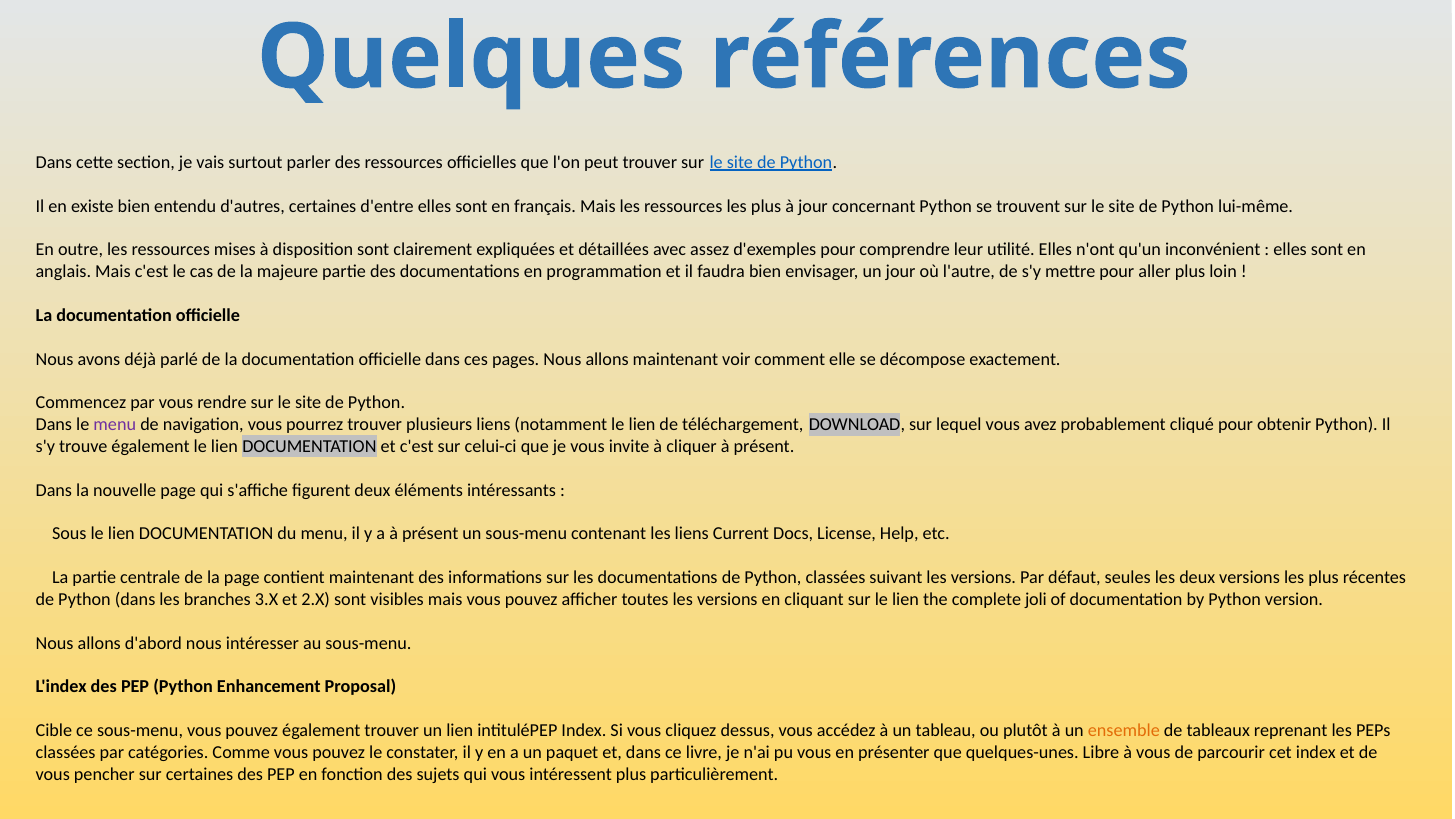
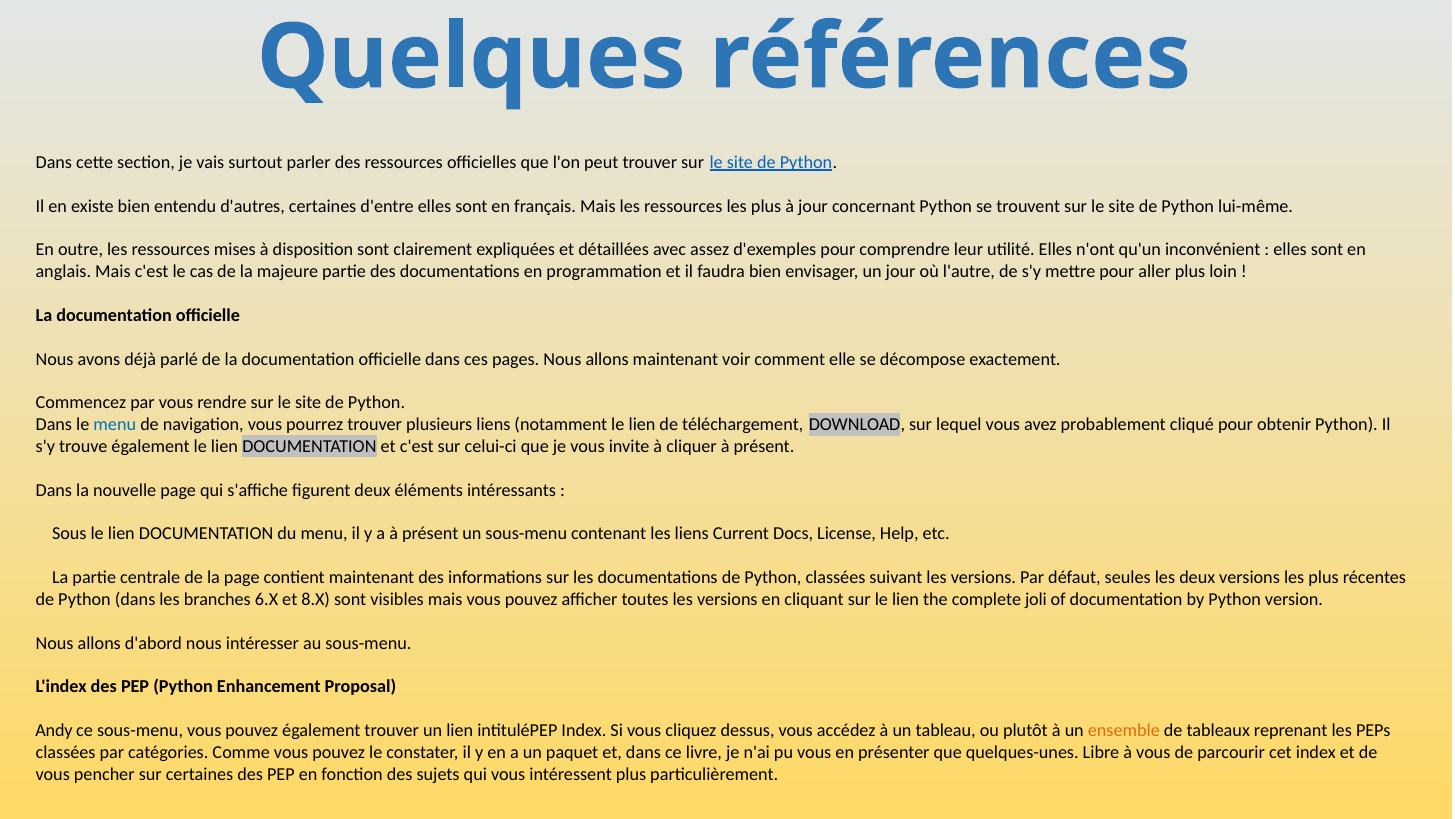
menu at (115, 424) colour: purple -> blue
3.X: 3.X -> 6.X
2.X: 2.X -> 8.X
Cible: Cible -> Andy
